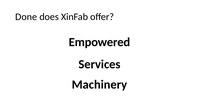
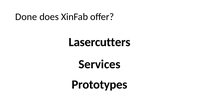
Empowered: Empowered -> Lasercutters
Machinery: Machinery -> Prototypes
